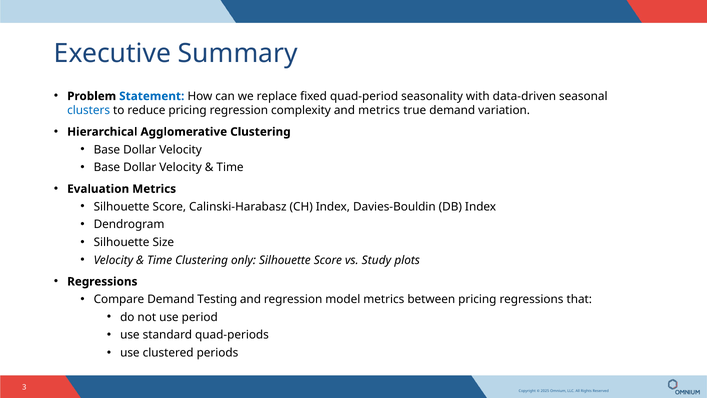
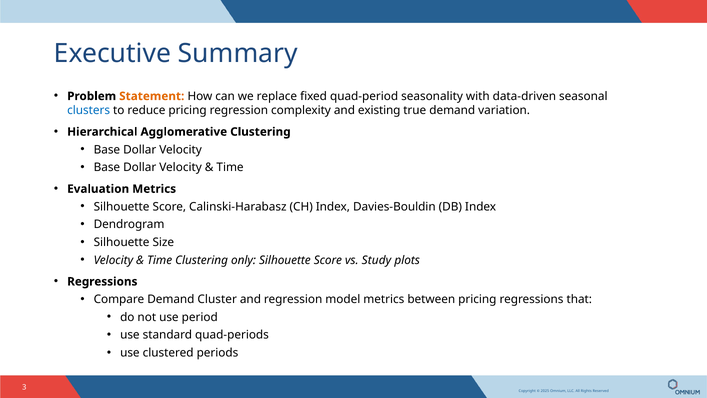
Statement colour: blue -> orange
and metrics: metrics -> existing
Testing: Testing -> Cluster
